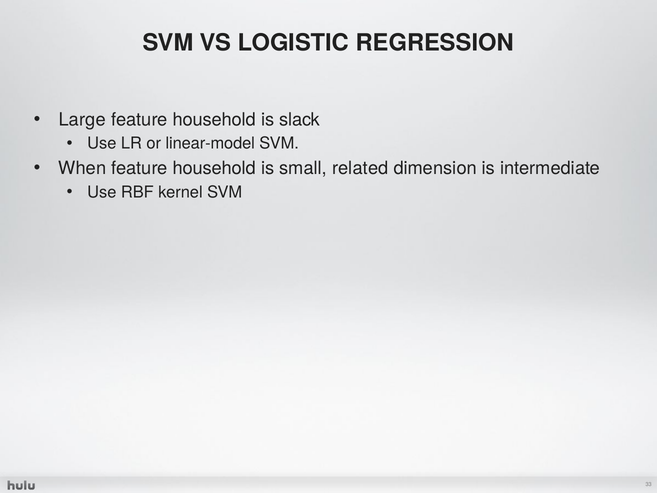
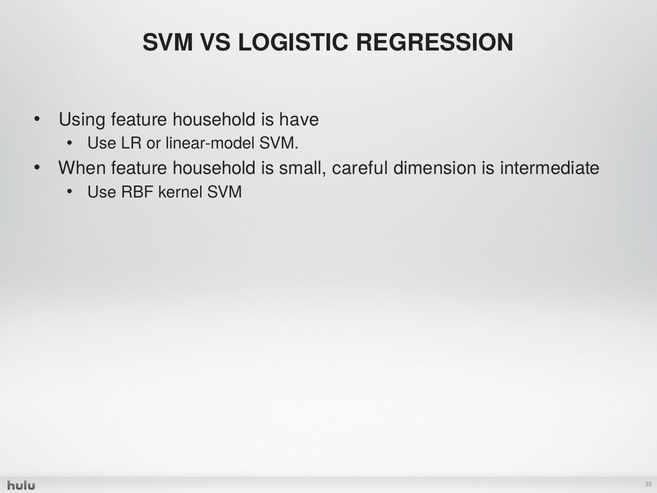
Large: Large -> Using
slack: slack -> have
related: related -> careful
